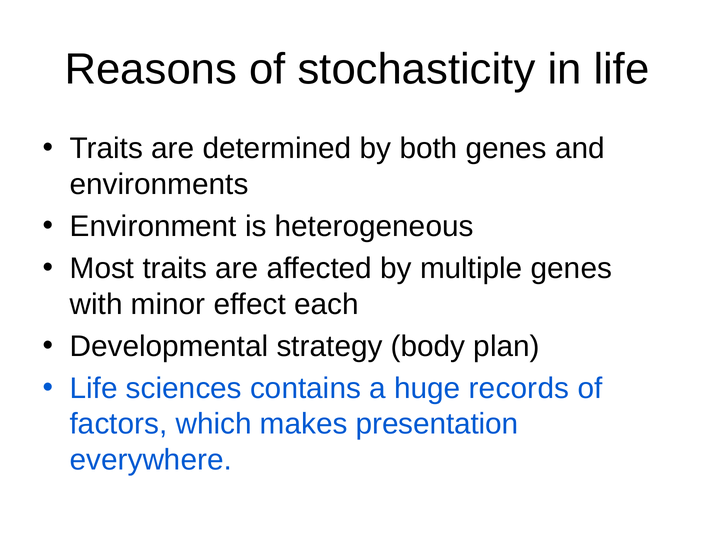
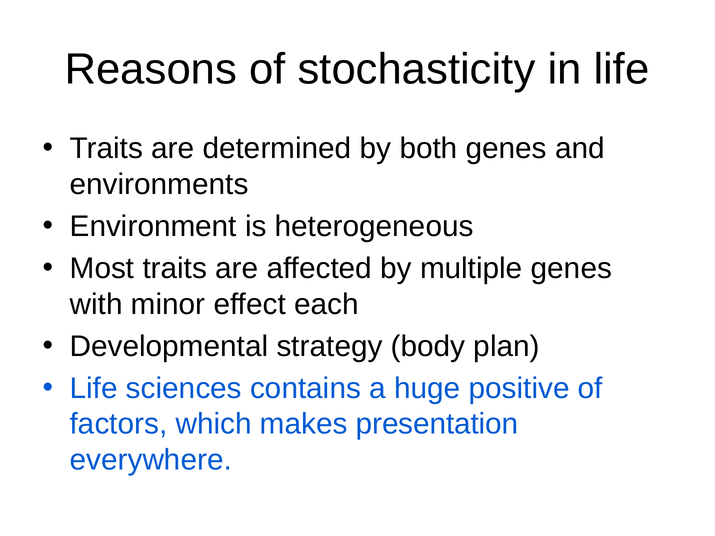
records: records -> positive
